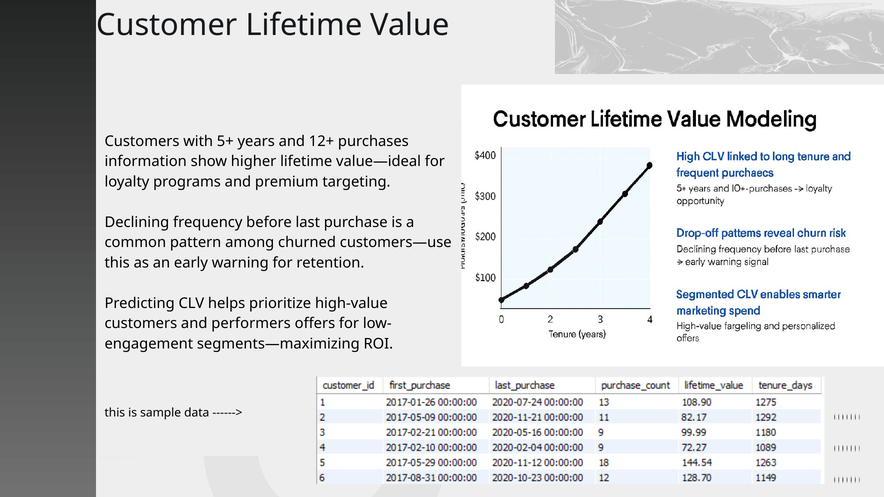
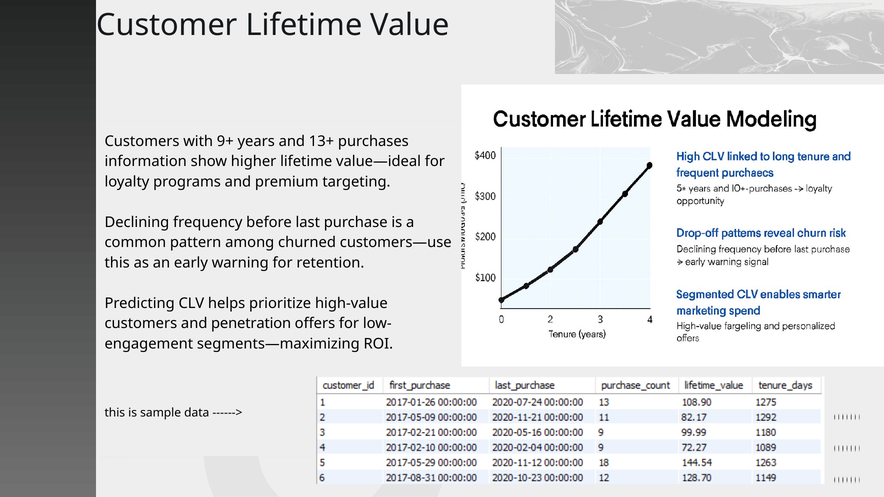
5+: 5+ -> 9+
12+: 12+ -> 13+
performers: performers -> penetration
